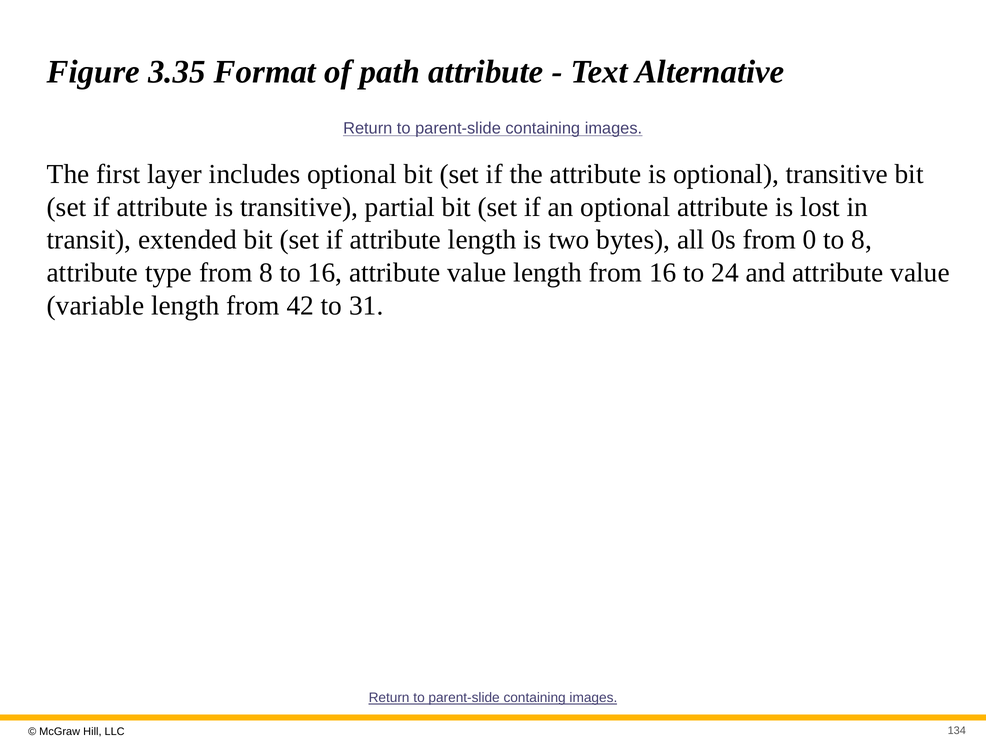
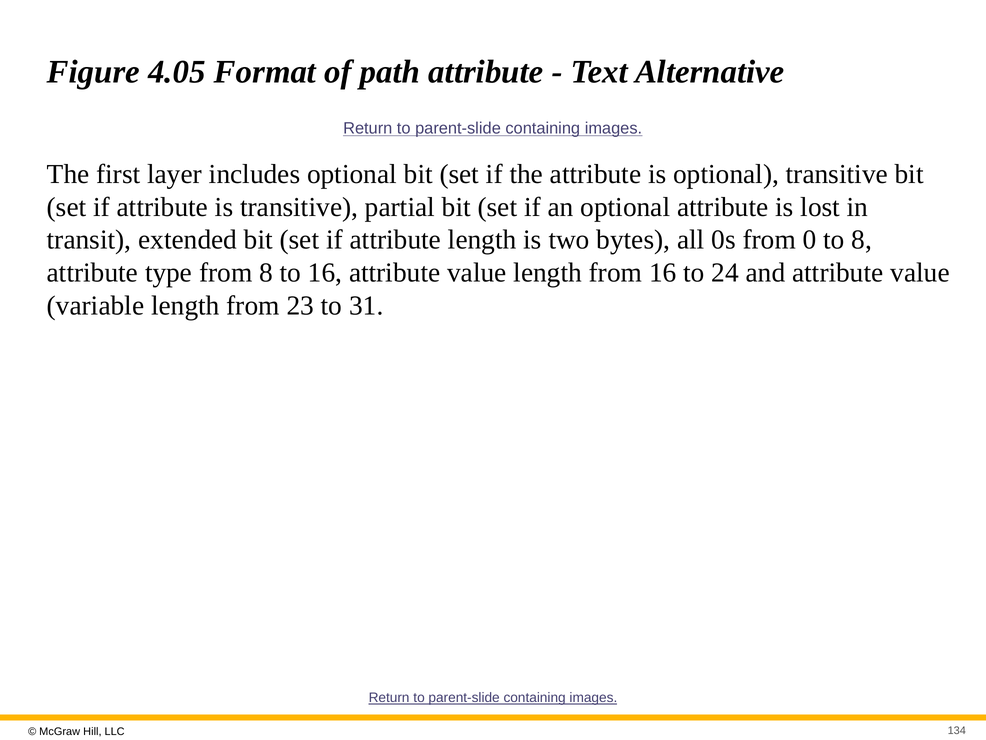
3.35: 3.35 -> 4.05
42: 42 -> 23
